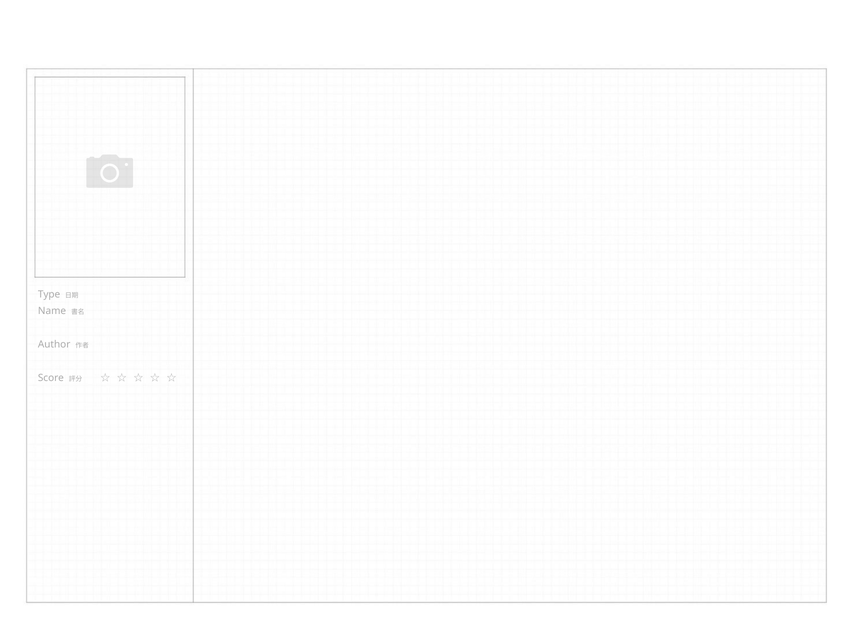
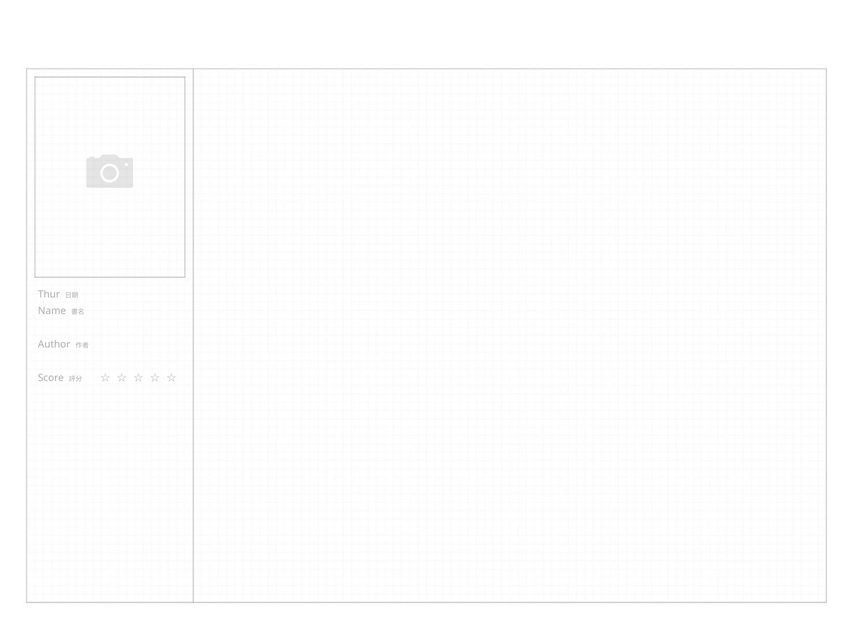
Type: Type -> Thur
